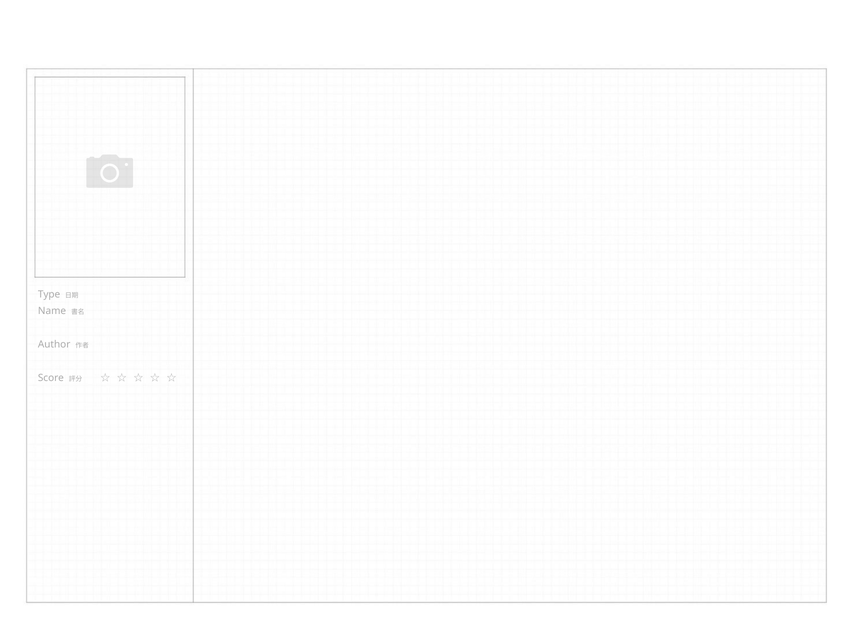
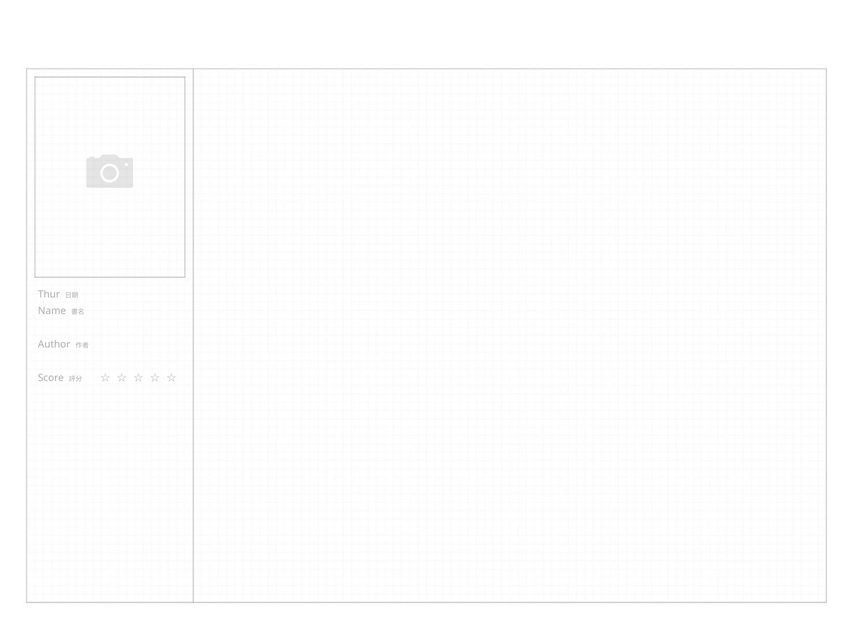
Type: Type -> Thur
